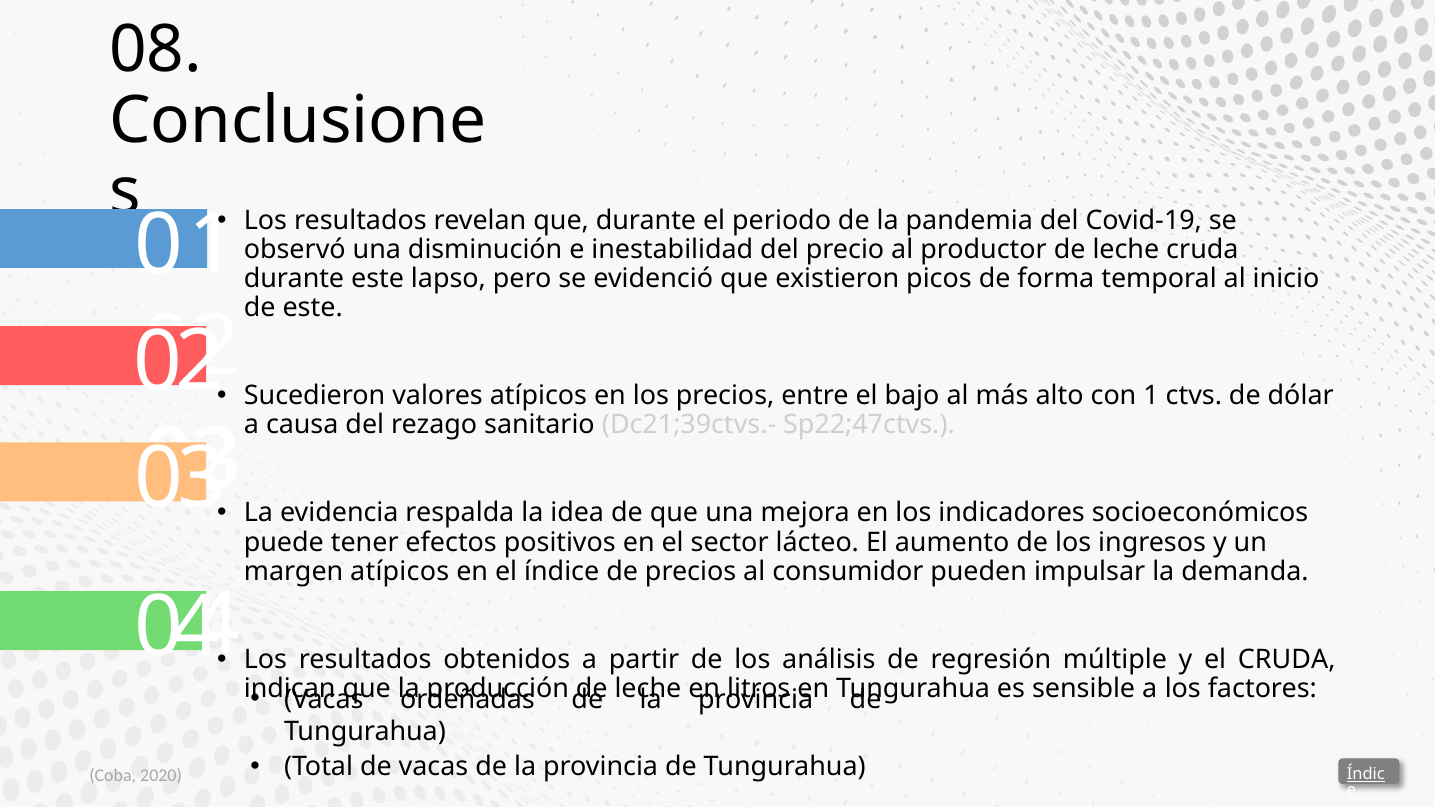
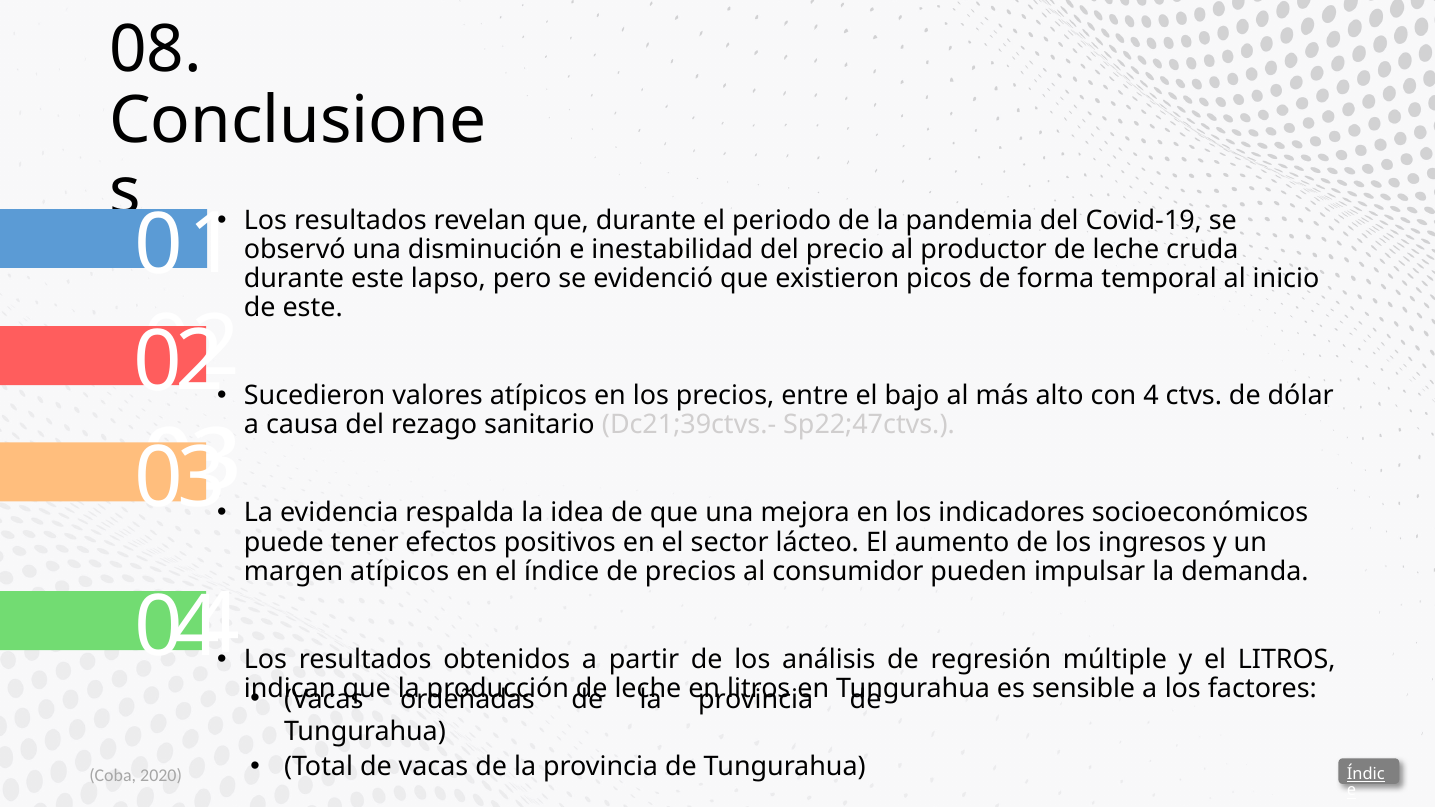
1: 1 -> 4
el CRUDA: CRUDA -> LITROS
